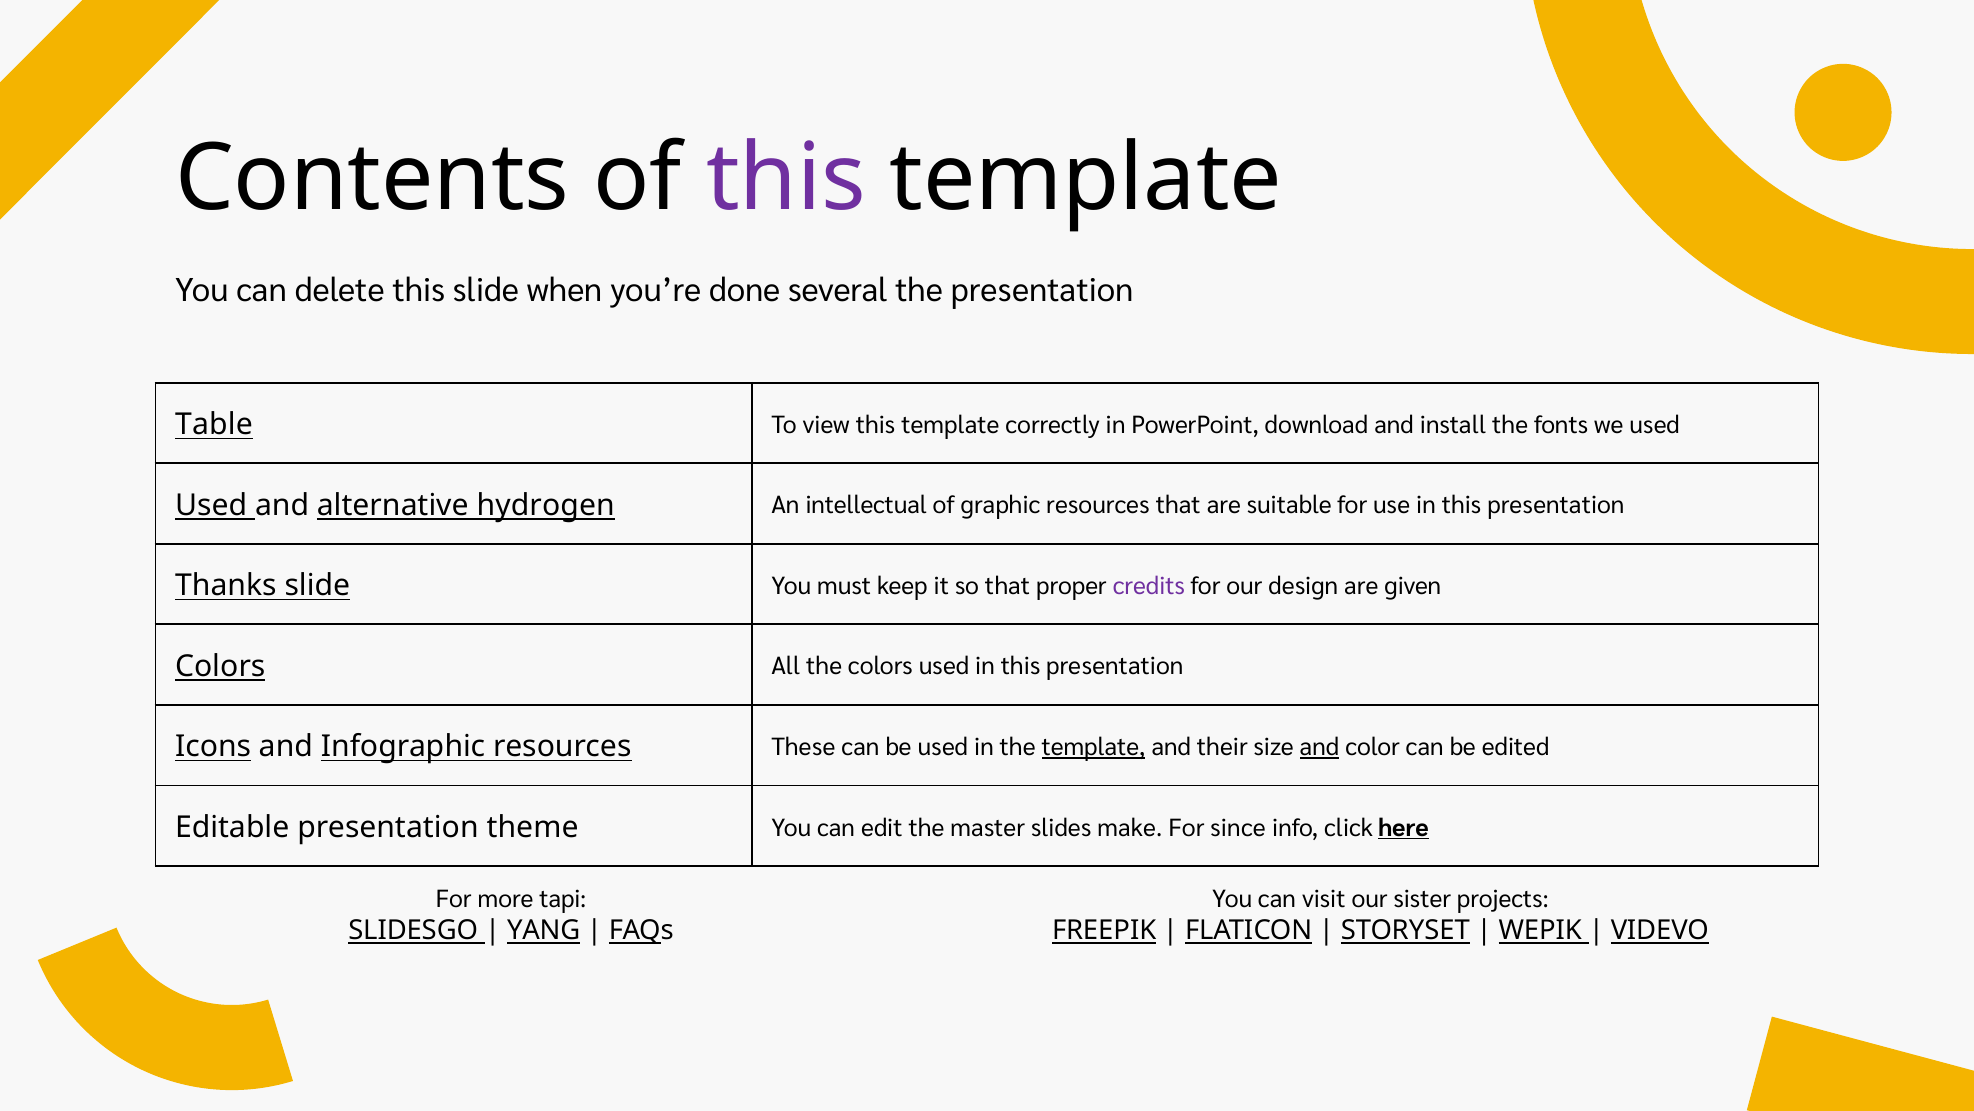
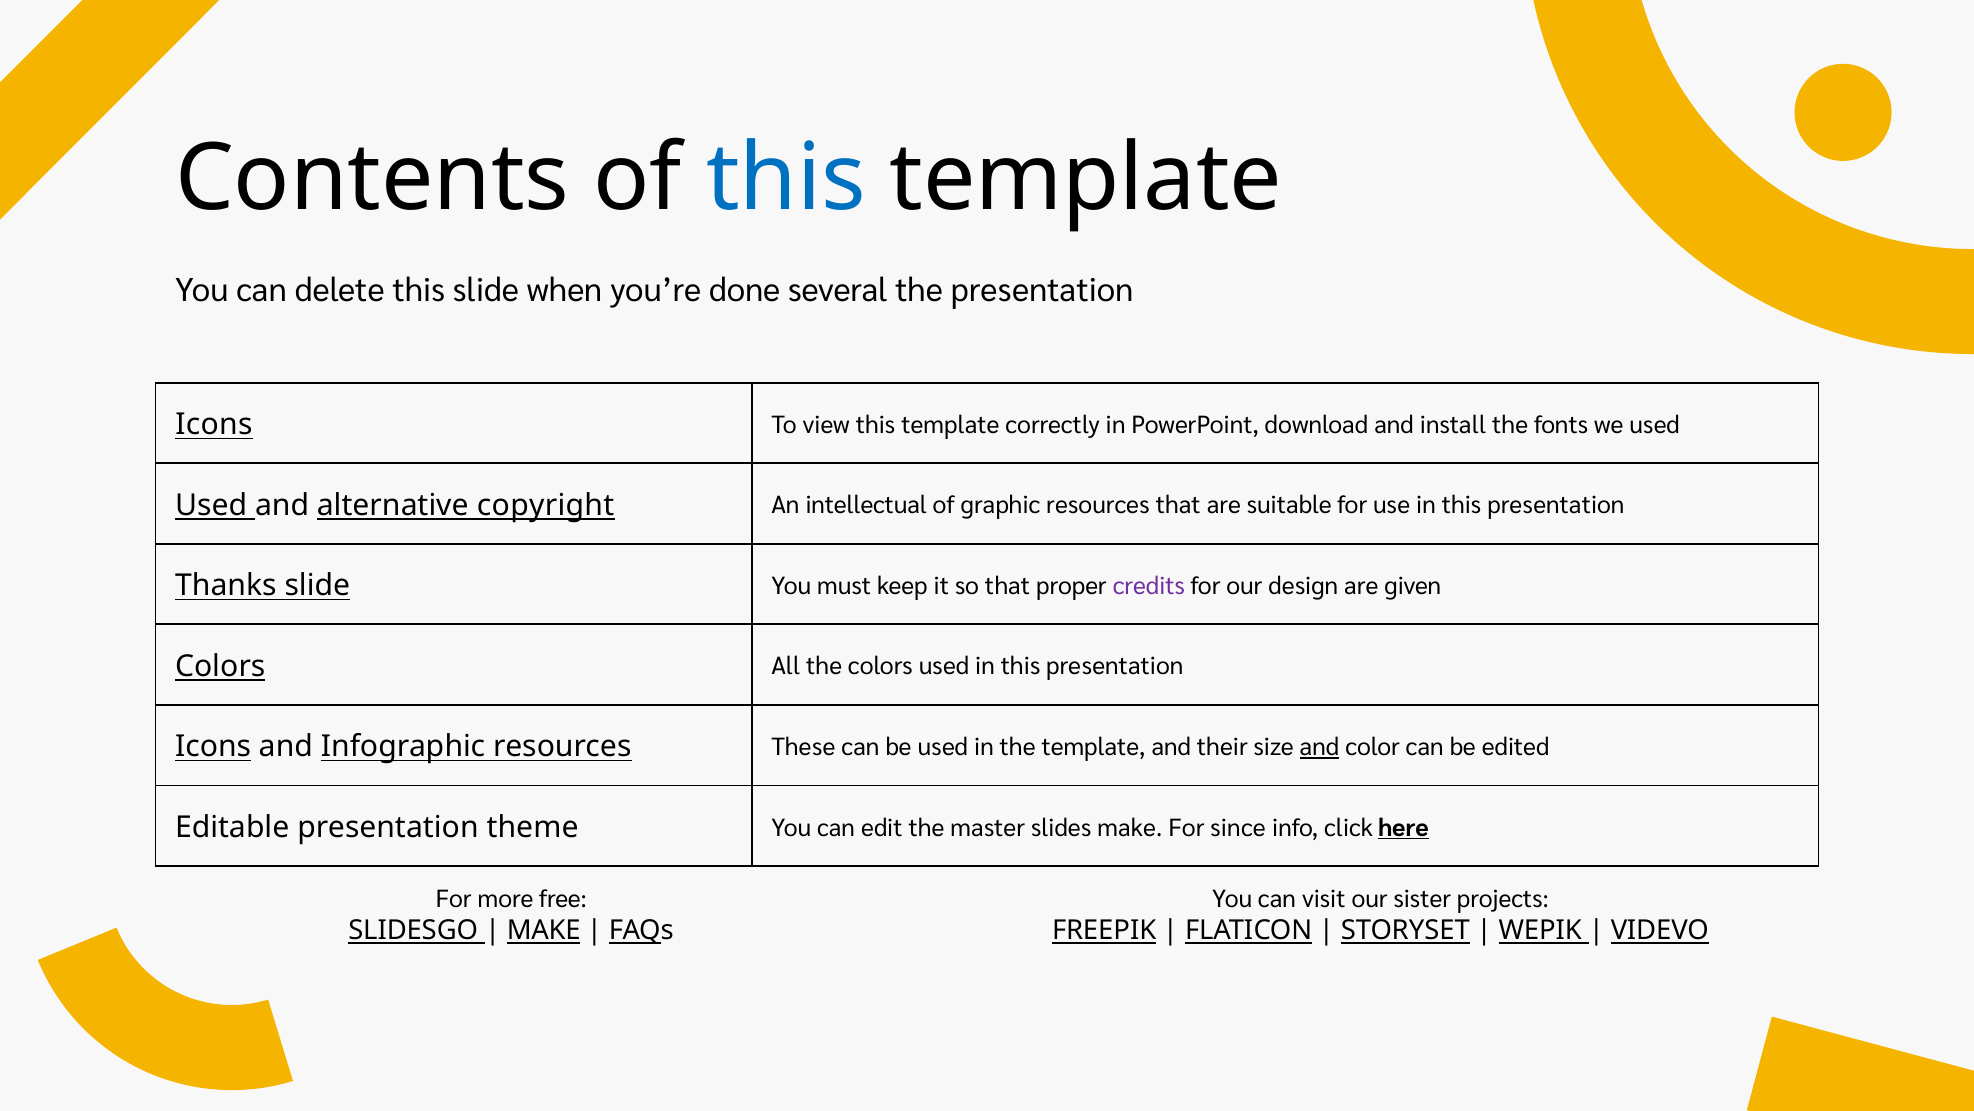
this at (786, 178) colour: purple -> blue
Table at (214, 424): Table -> Icons
hydrogen: hydrogen -> copyright
template at (1093, 747) underline: present -> none
tapi: tapi -> free
YANG at (544, 930): YANG -> MAKE
